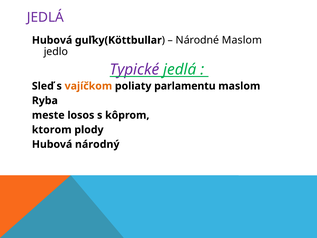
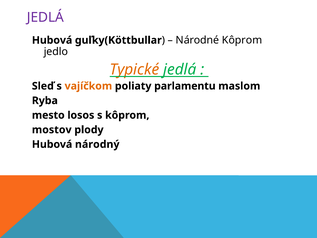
Národné Maslom: Maslom -> Kôprom
Typické colour: purple -> orange
meste: meste -> mesto
ktorom: ktorom -> mostov
